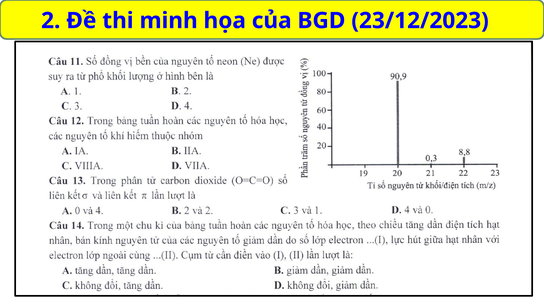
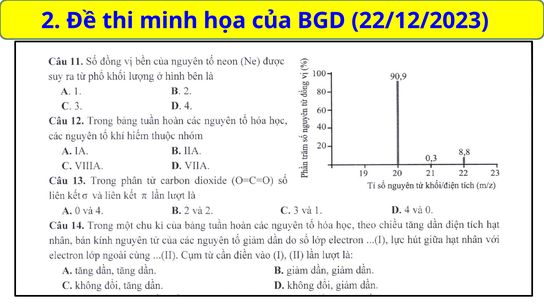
23/12/2023: 23/12/2023 -> 22/12/2023
